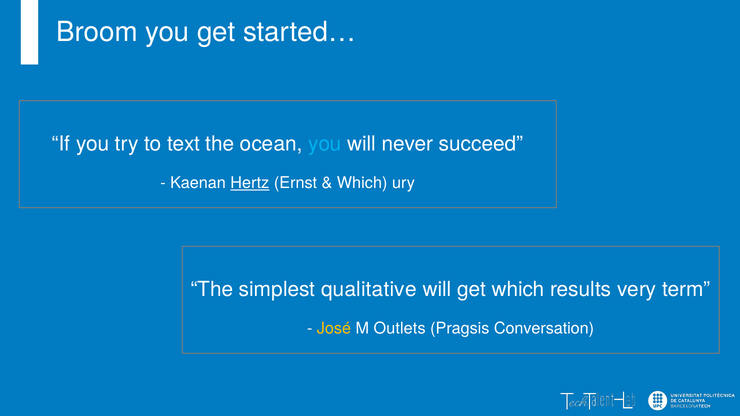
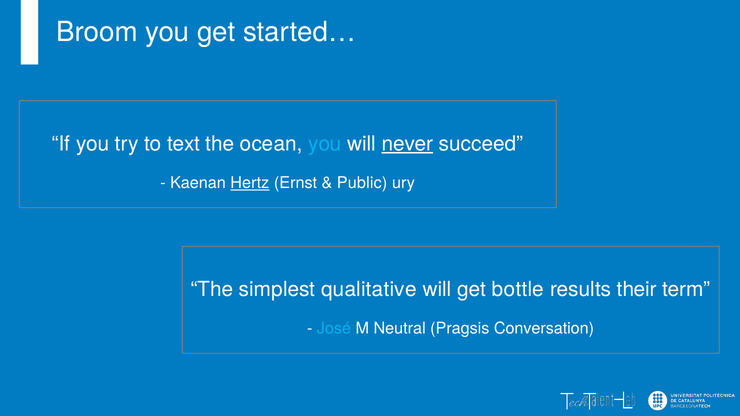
never underline: none -> present
Which at (362, 183): Which -> Public
get which: which -> bottle
very: very -> their
José colour: yellow -> light blue
Outlets: Outlets -> Neutral
